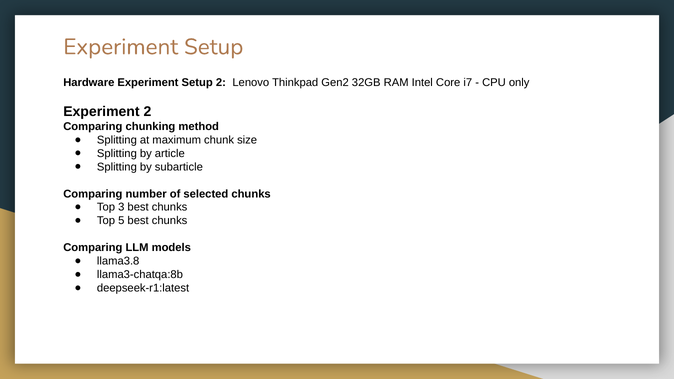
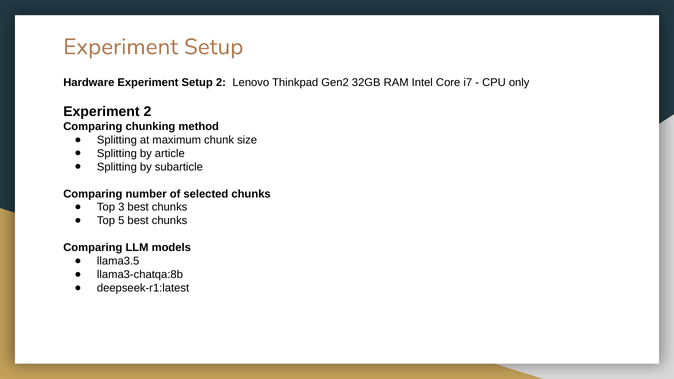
llama3.8: llama3.8 -> llama3.5
